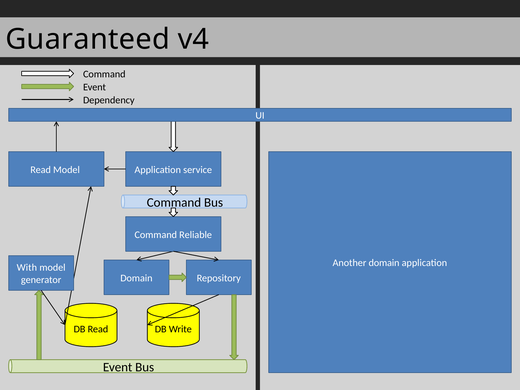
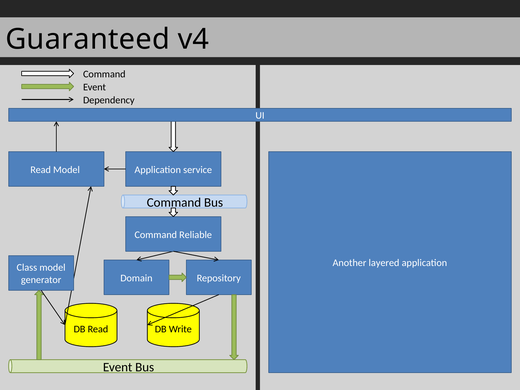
Another domain: domain -> layered
With: With -> Class
